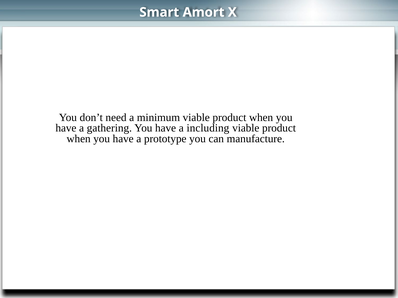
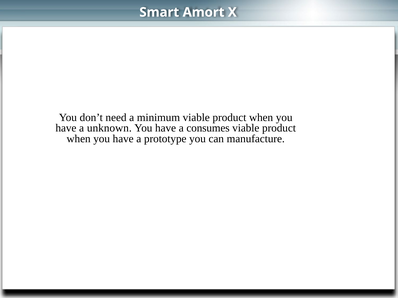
gathering: gathering -> unknown
including: including -> consumes
